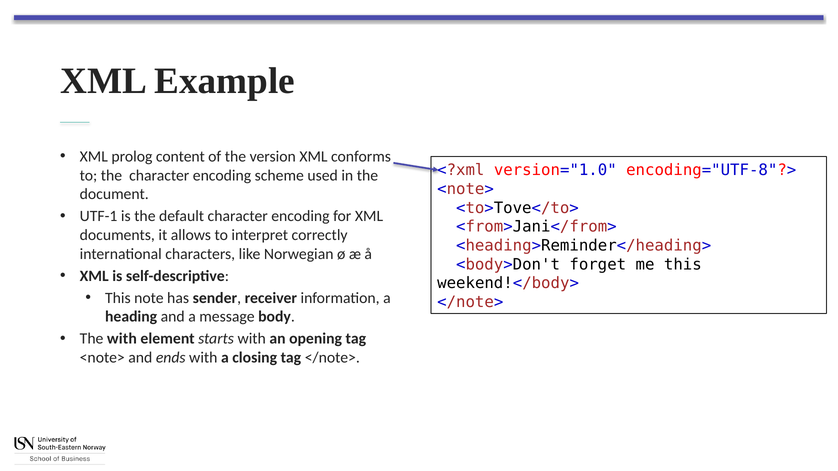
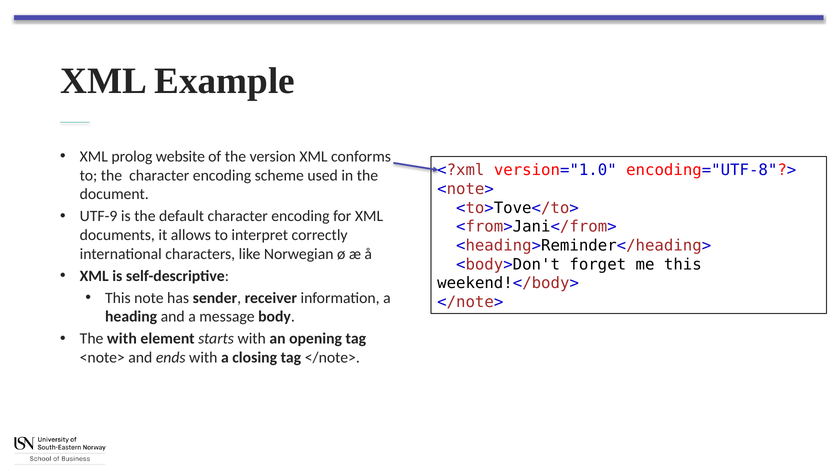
content: content -> website
UTF-1: UTF-1 -> UTF-9
